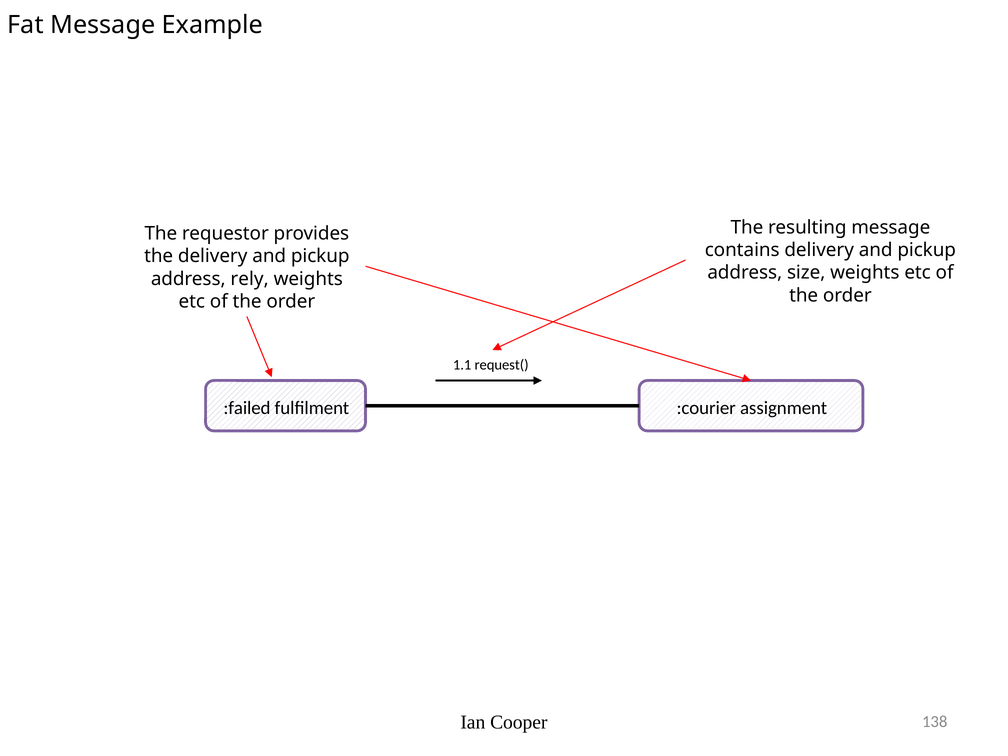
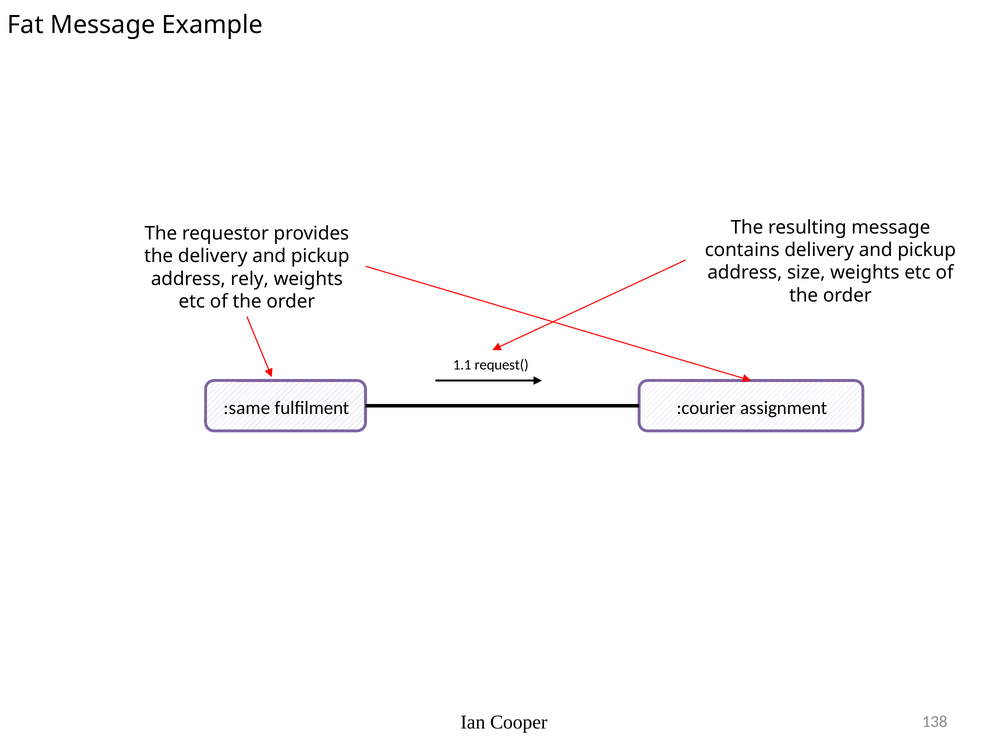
:failed: :failed -> :same
